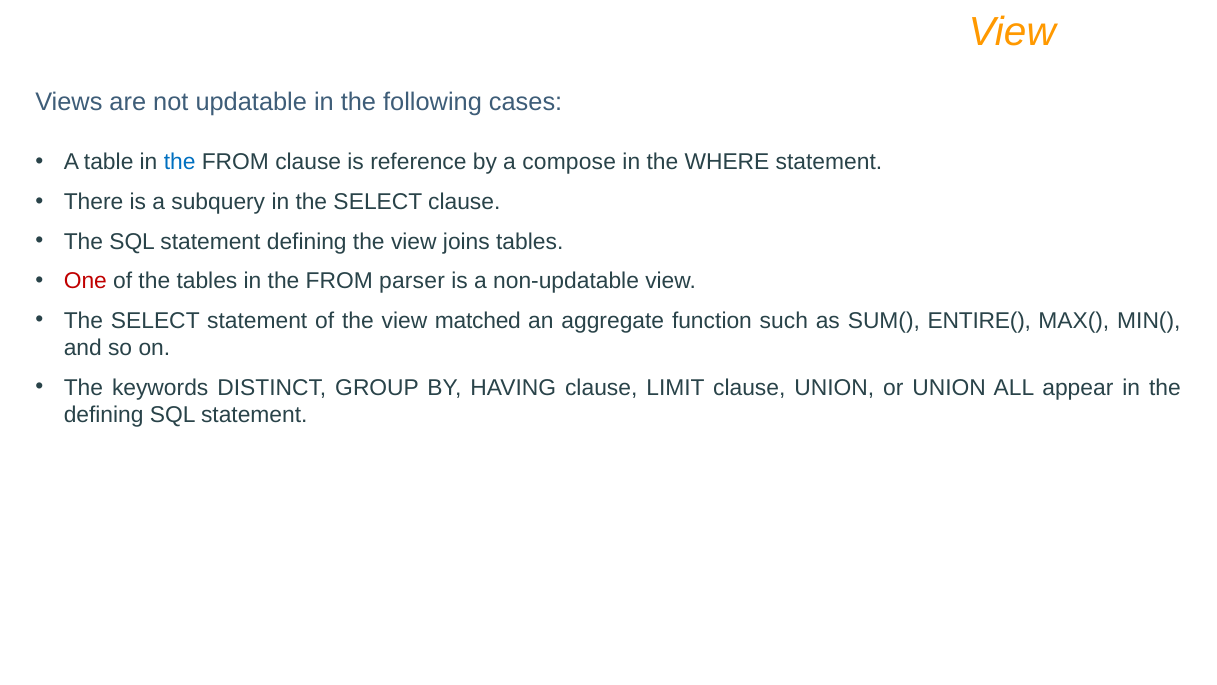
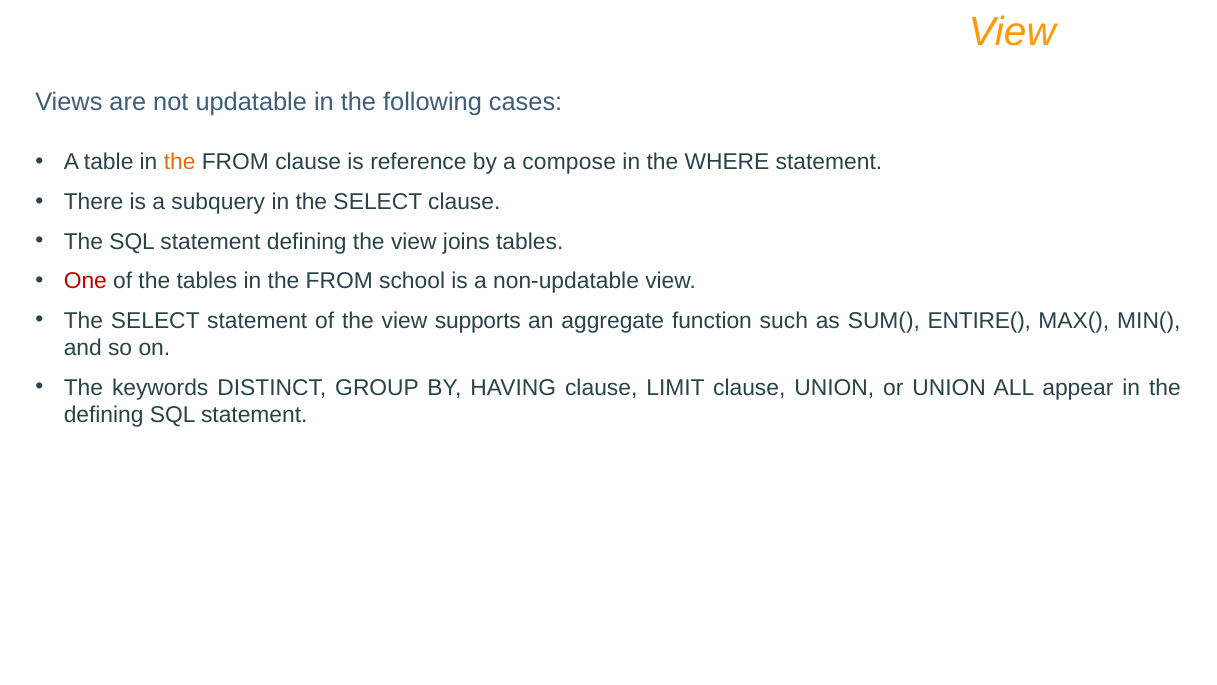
the at (180, 162) colour: blue -> orange
parser: parser -> school
matched: matched -> supports
